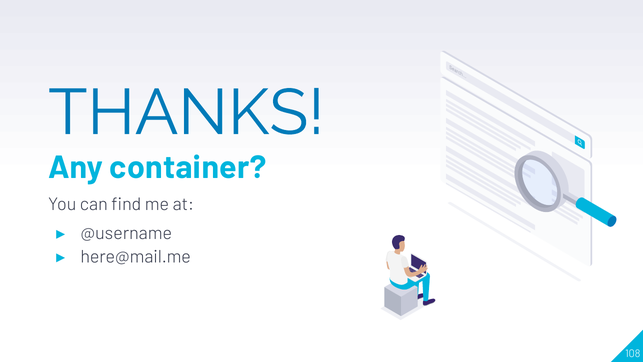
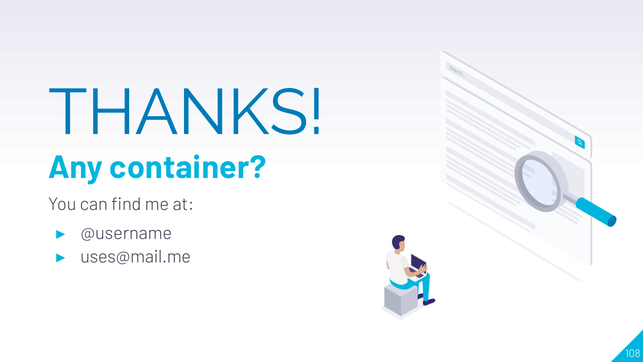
here@mail.me: here@mail.me -> uses@mail.me
